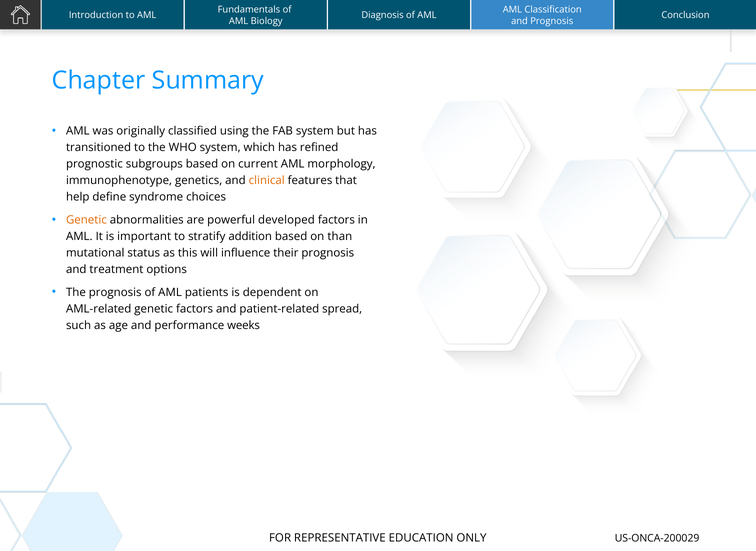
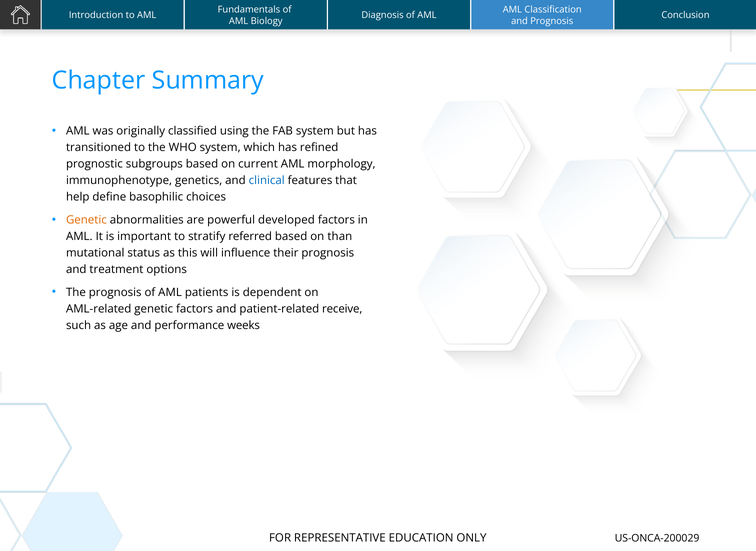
clinical colour: orange -> blue
syndrome: syndrome -> basophilic
addition: addition -> referred
spread: spread -> receive
